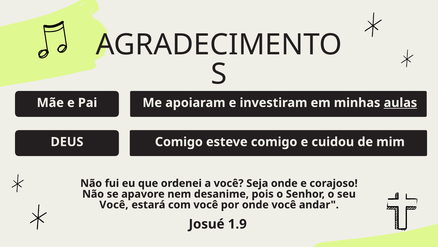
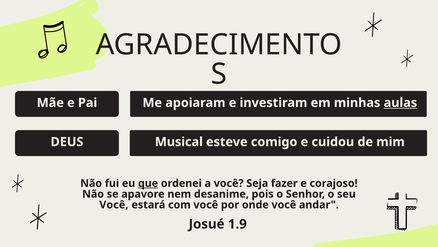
DEUS Comigo: Comigo -> Musical
que underline: none -> present
Seja onde: onde -> fazer
